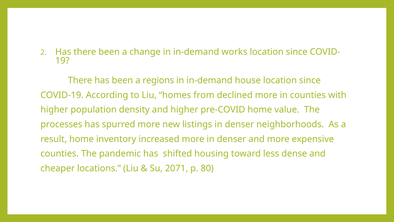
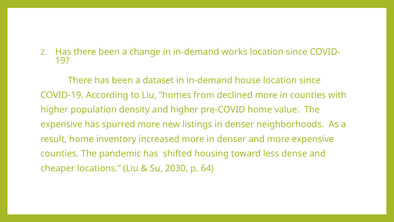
regions: regions -> dataset
processes at (61, 124): processes -> expensive
2071: 2071 -> 2030
80: 80 -> 64
